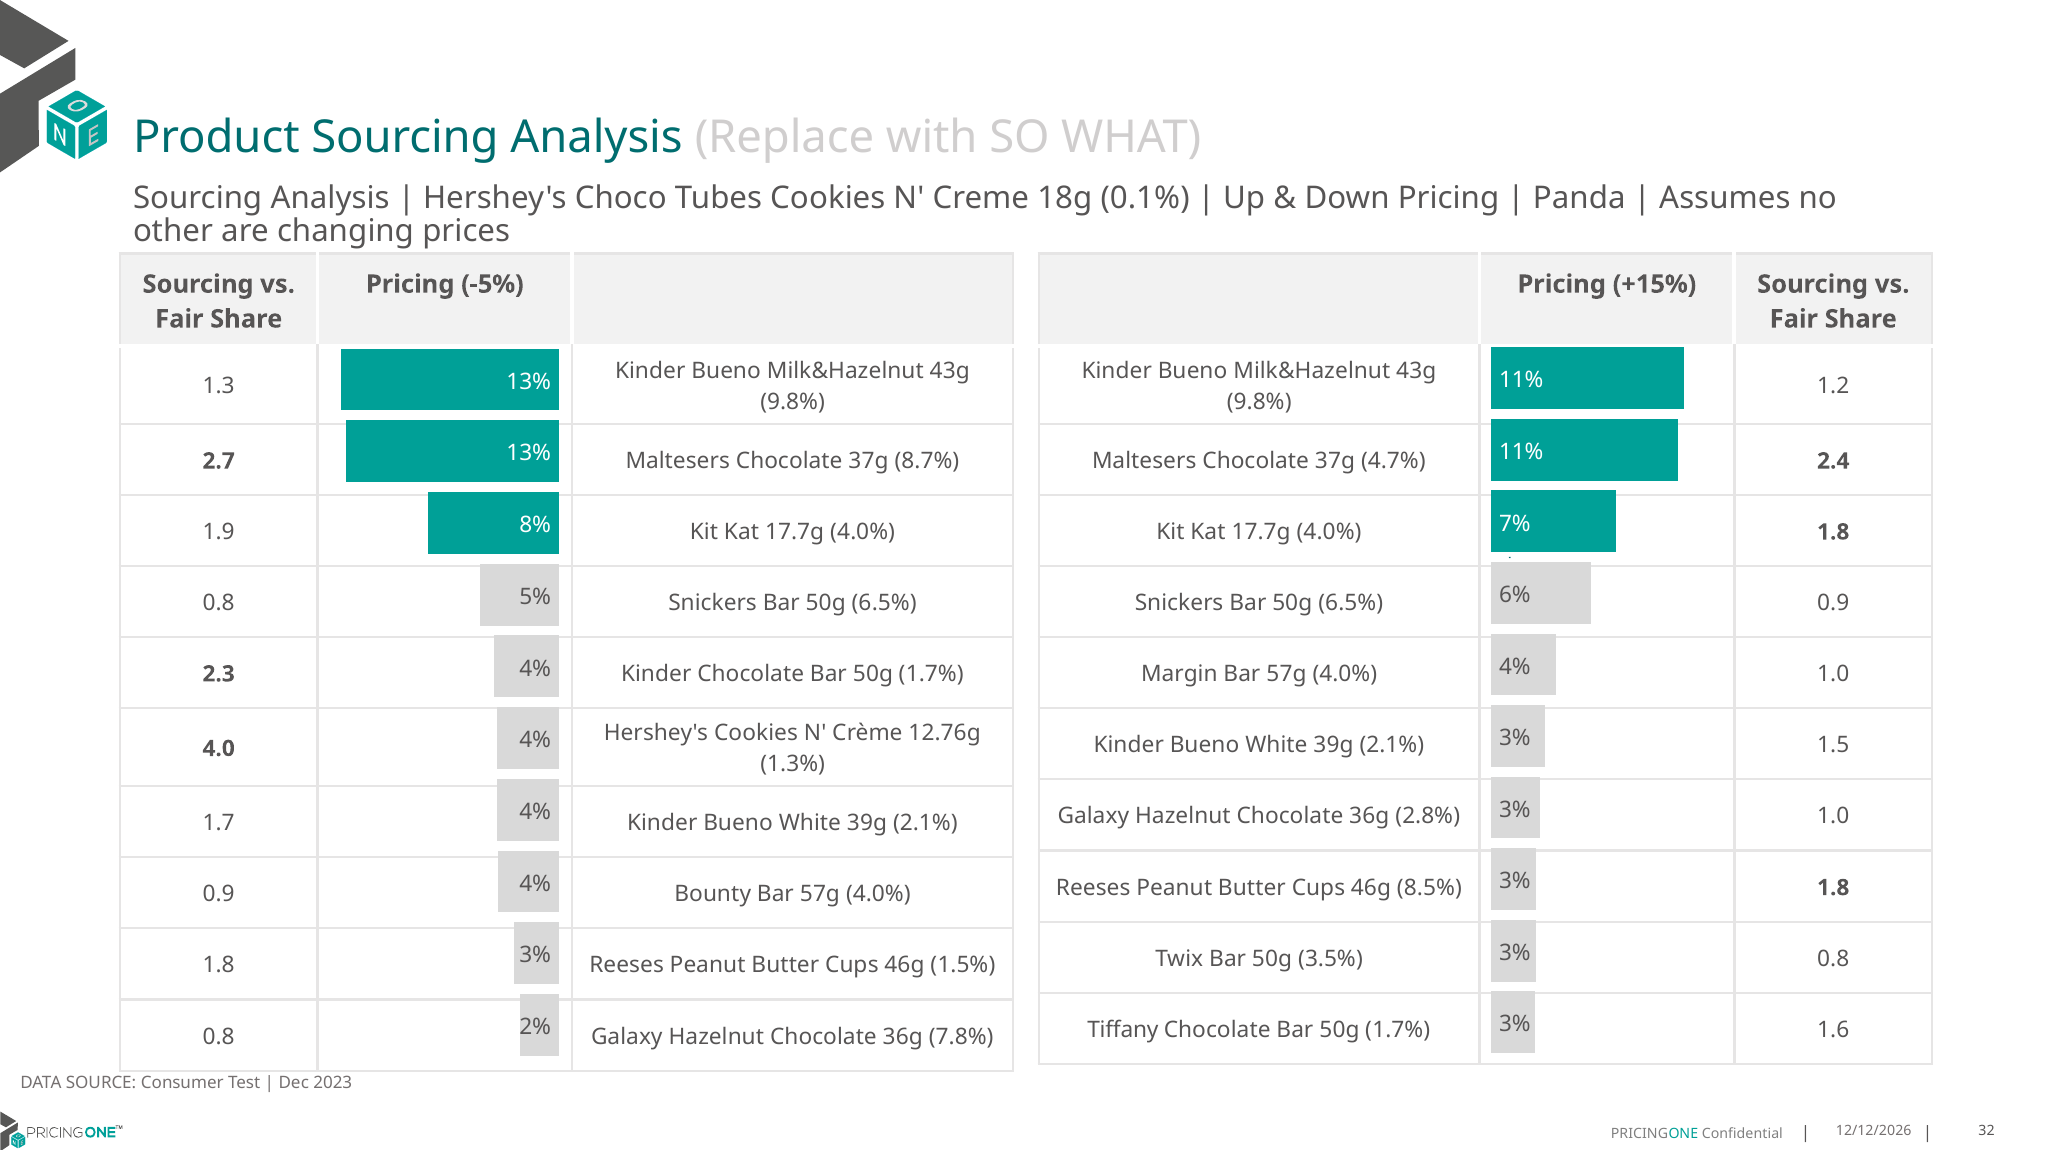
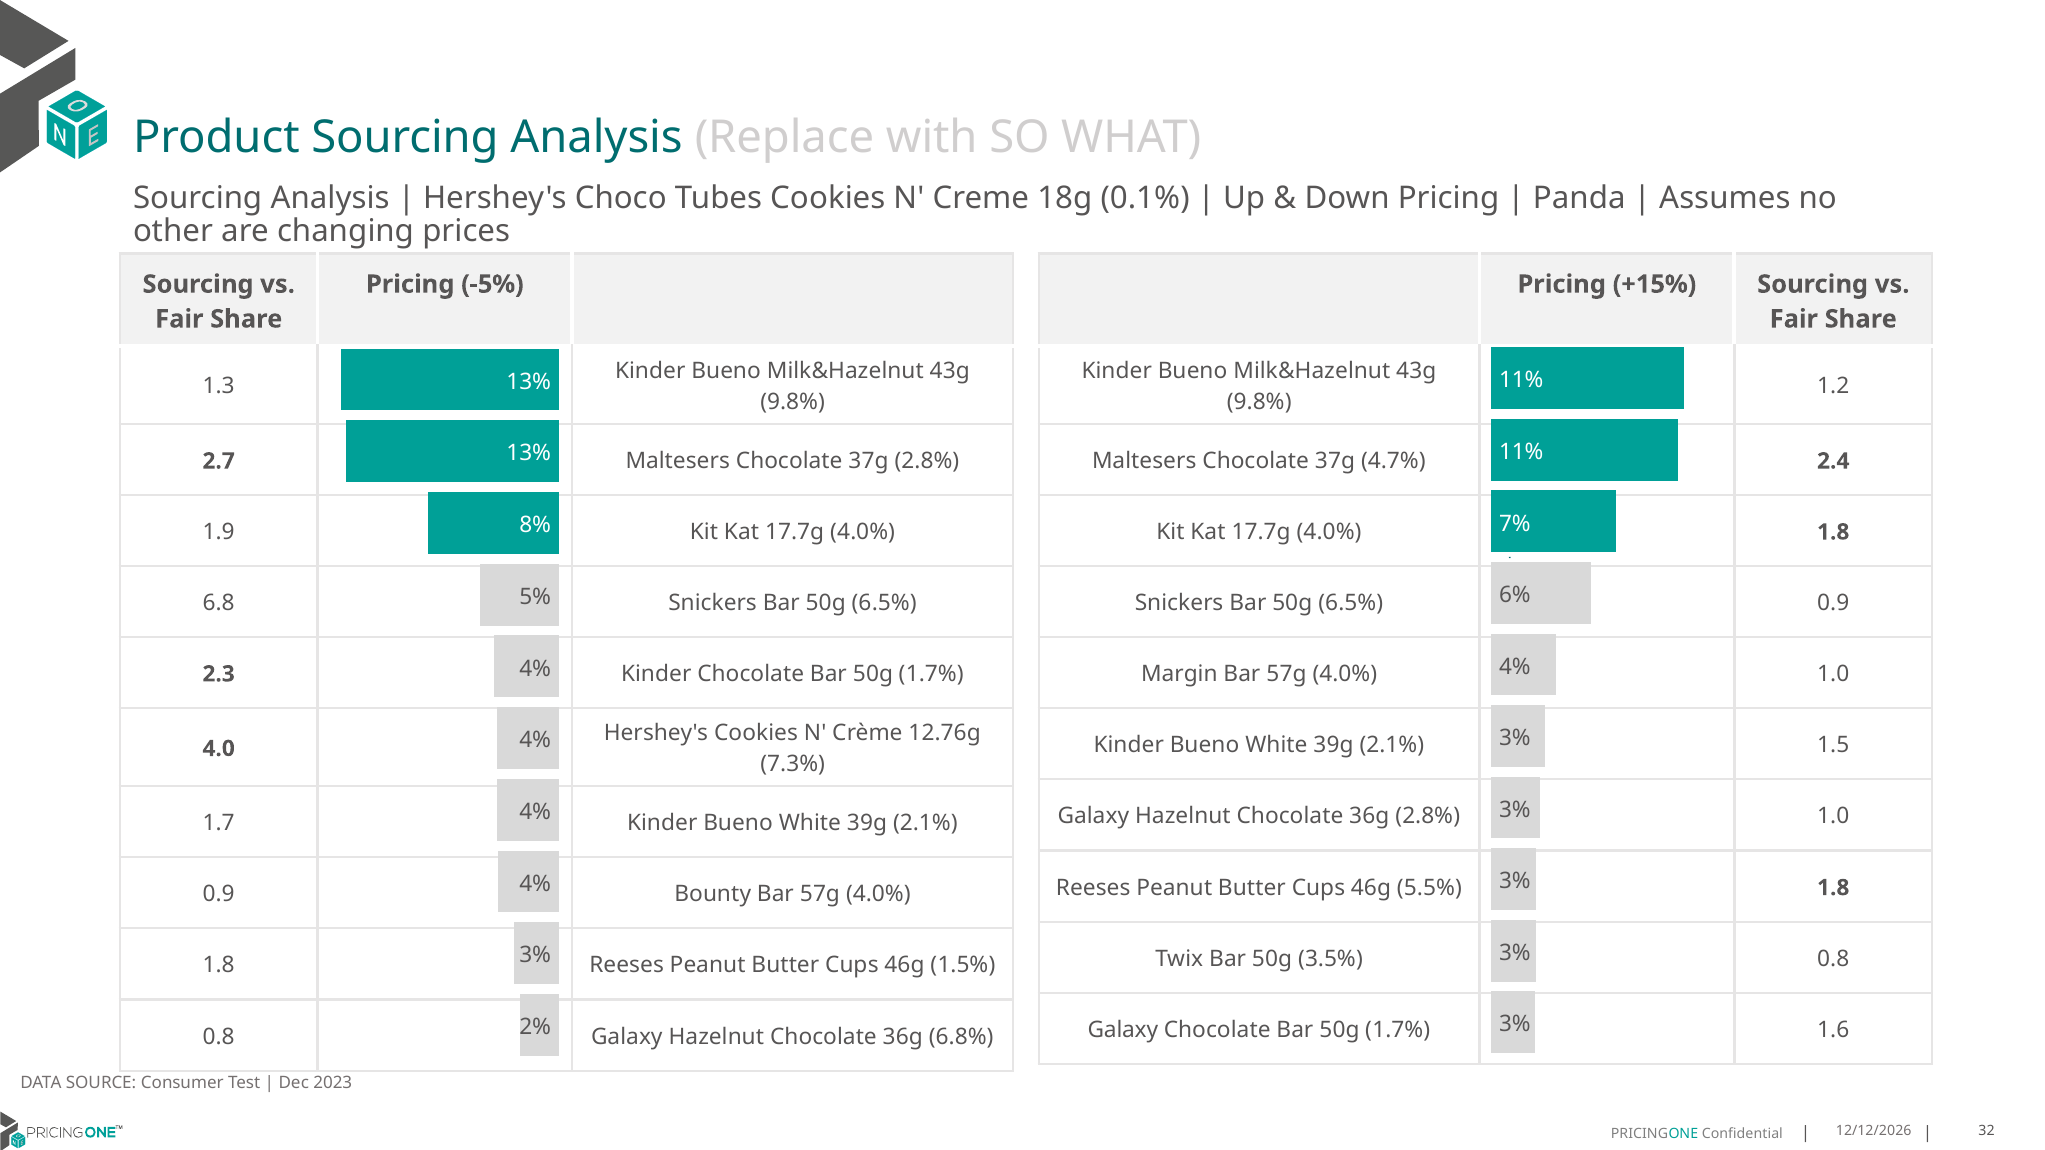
37g 8.7%: 8.7% -> 2.8%
0.8 at (219, 603): 0.8 -> 6.8
1.3%: 1.3% -> 7.3%
8.5%: 8.5% -> 5.5%
Tiffany at (1123, 1030): Tiffany -> Galaxy
7.8%: 7.8% -> 6.8%
